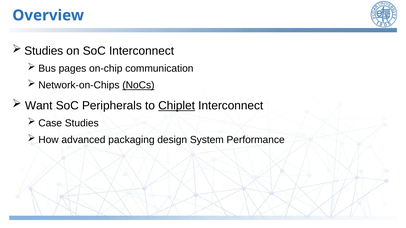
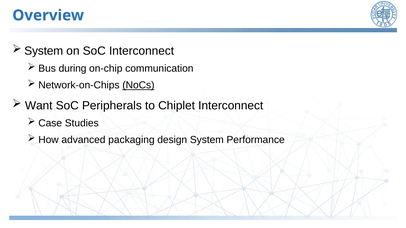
Studies at (44, 51): Studies -> System
pages: pages -> during
Chiplet underline: present -> none
